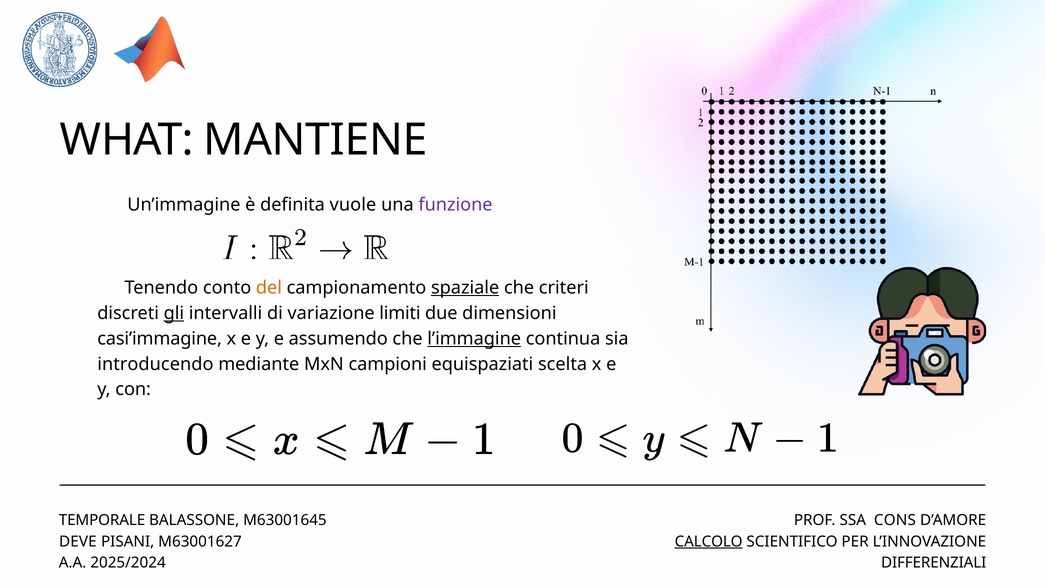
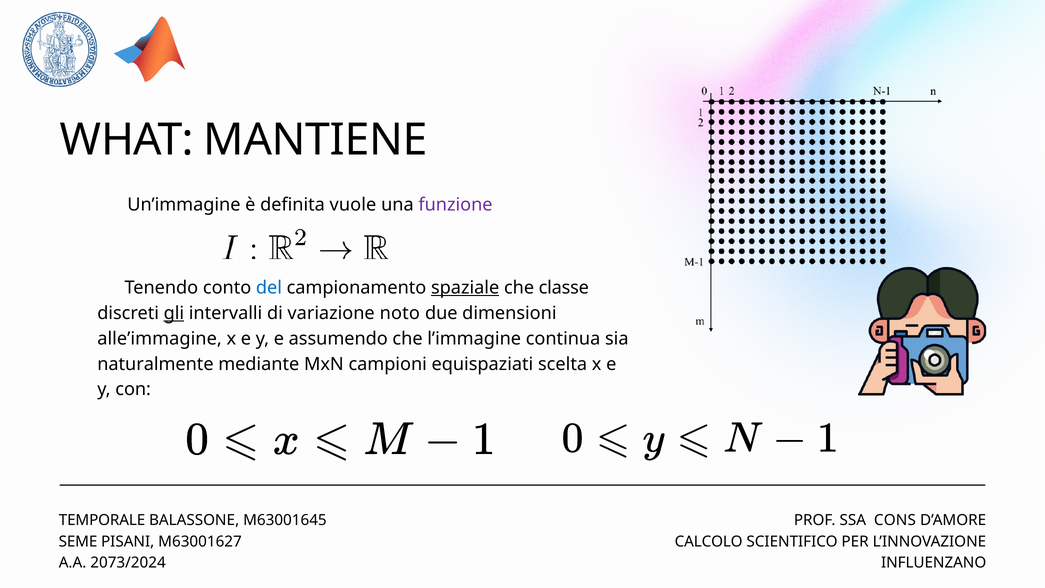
del colour: orange -> blue
criteri: criteri -> classe
limiti: limiti -> noto
casi’immagine: casi’immagine -> alle’immagine
l’immagine underline: present -> none
introducendo: introducendo -> naturalmente
DEVE: DEVE -> SEME
CALCOLO underline: present -> none
2025/2024: 2025/2024 -> 2073/2024
DIFFERENZIALI: DIFFERENZIALI -> INFLUENZANO
